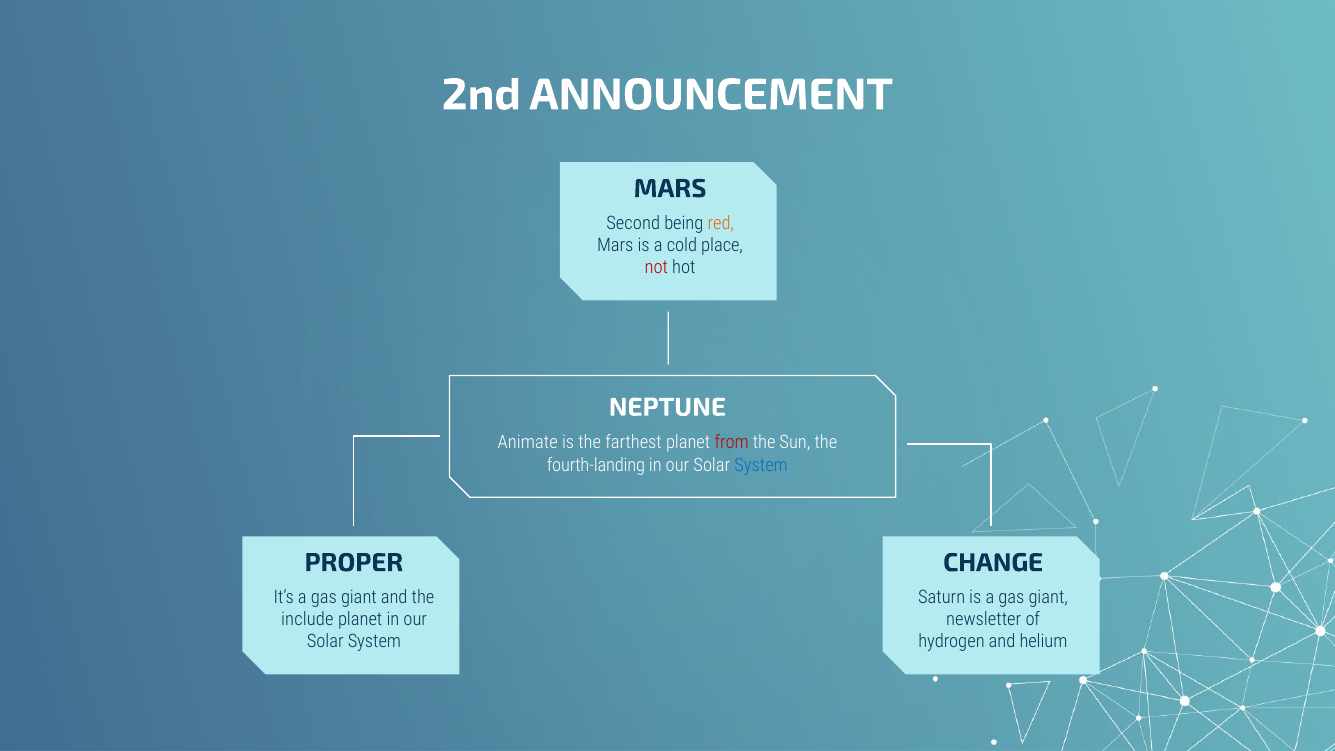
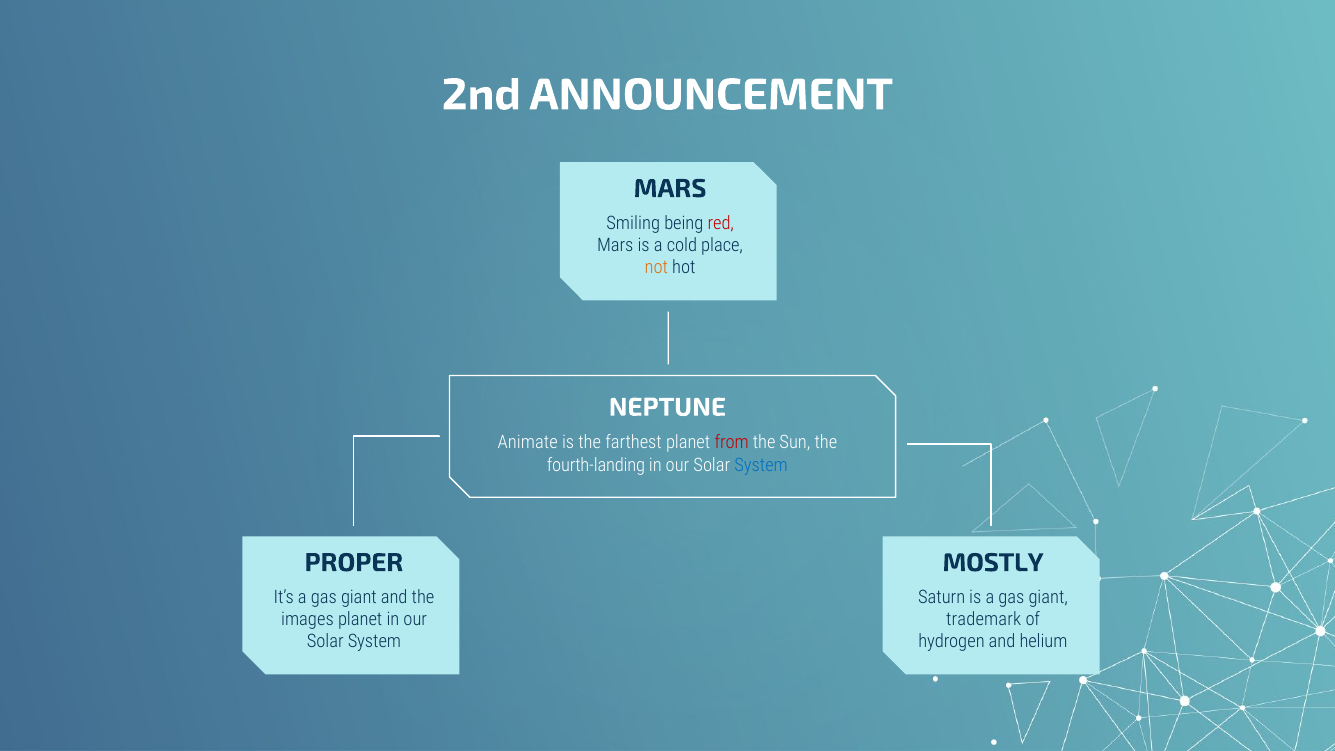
Second: Second -> Smiling
red colour: orange -> red
not colour: red -> orange
CHANGE: CHANGE -> MOSTLY
include: include -> images
newsletter: newsletter -> trademark
